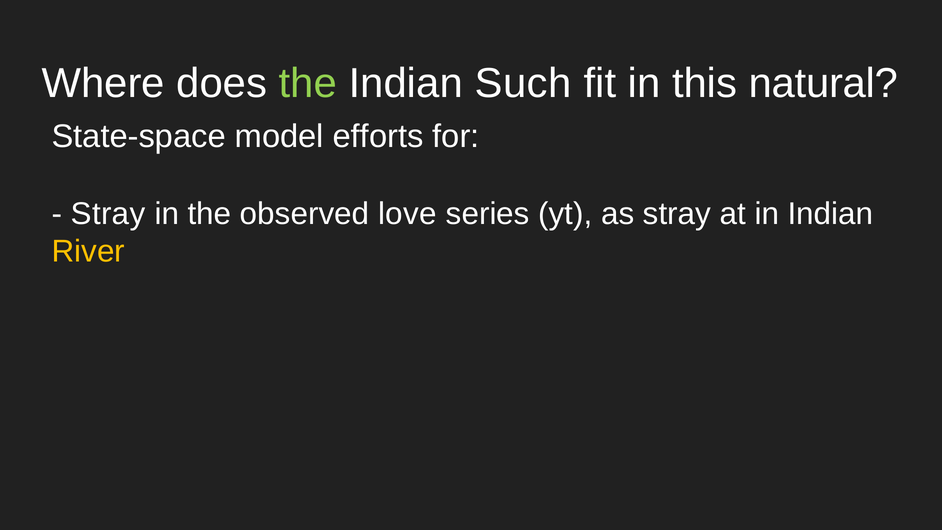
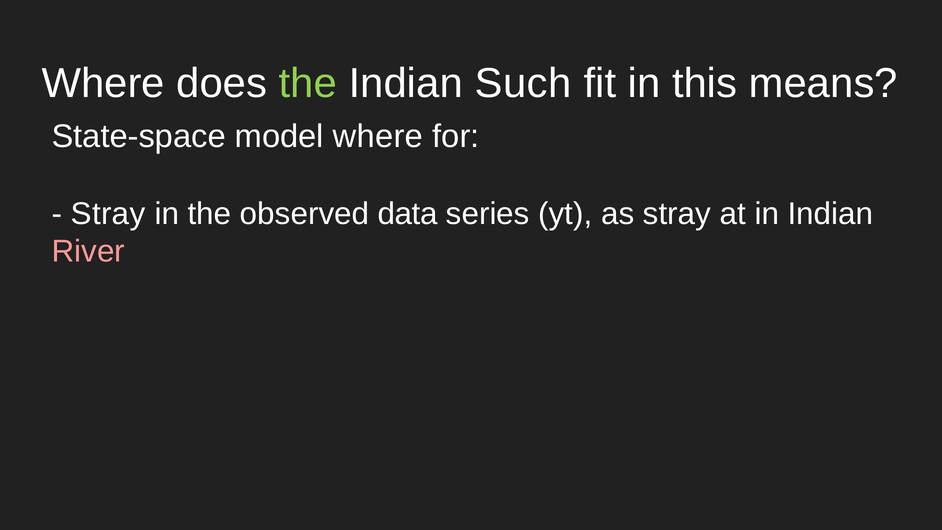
natural: natural -> means
model efforts: efforts -> where
love: love -> data
River colour: yellow -> pink
